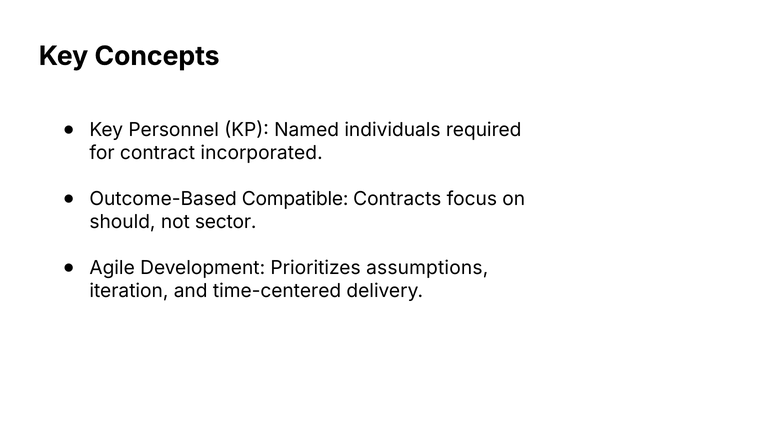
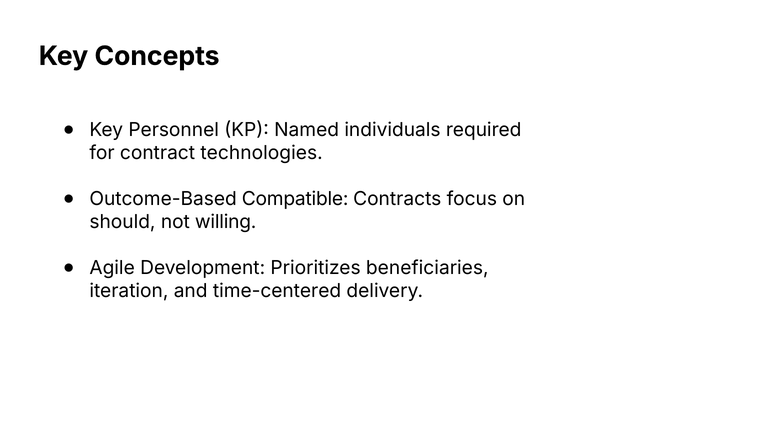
incorporated: incorporated -> technologies
sector: sector -> willing
assumptions: assumptions -> beneficiaries
